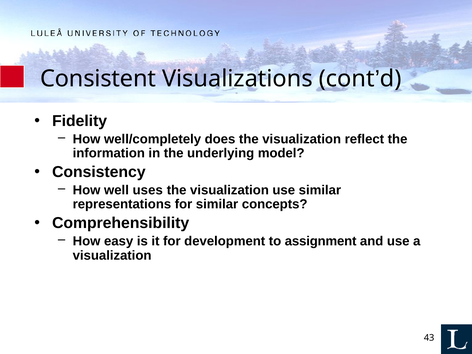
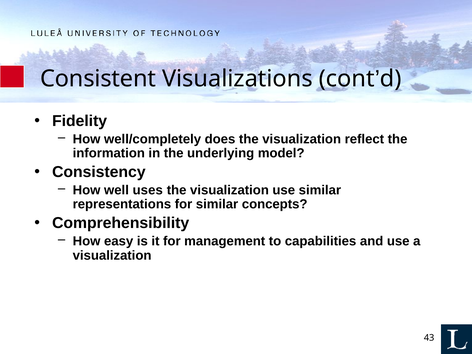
development: development -> management
assignment: assignment -> capabilities
